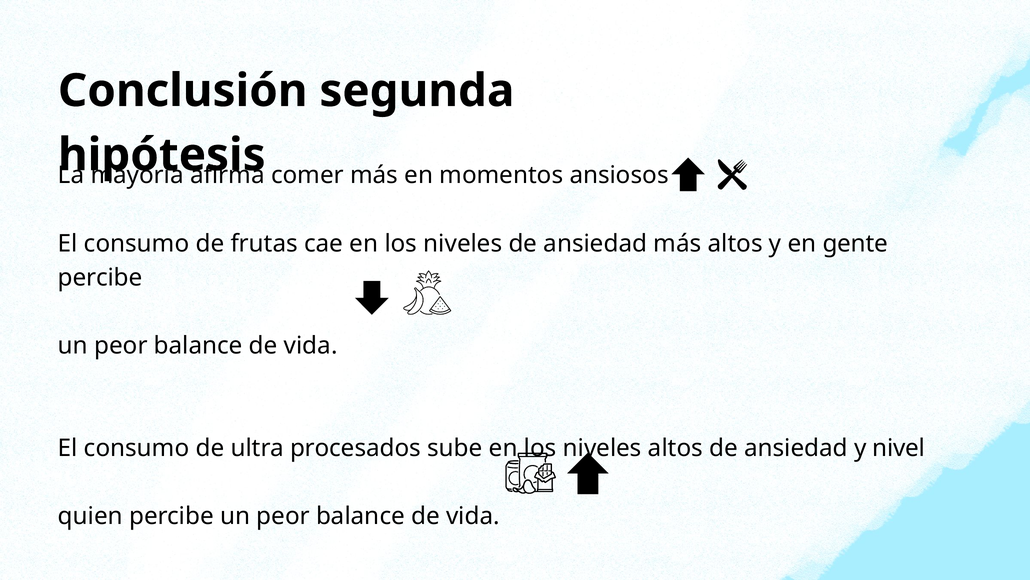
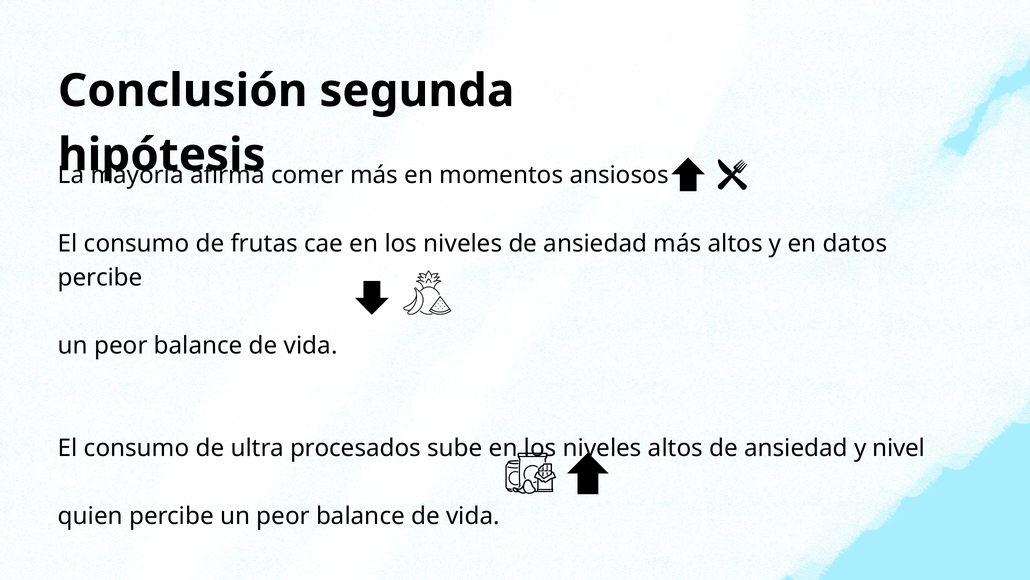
gente: gente -> datos
